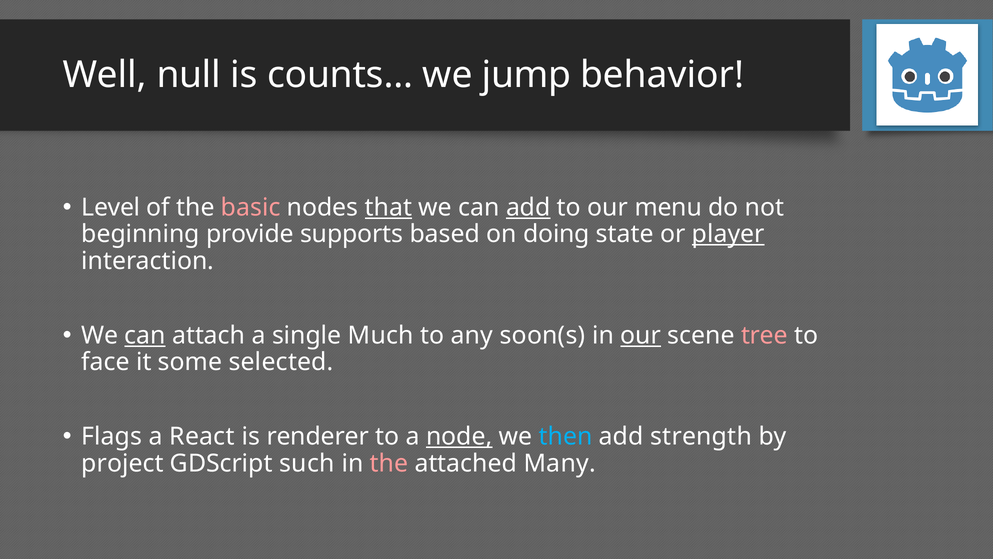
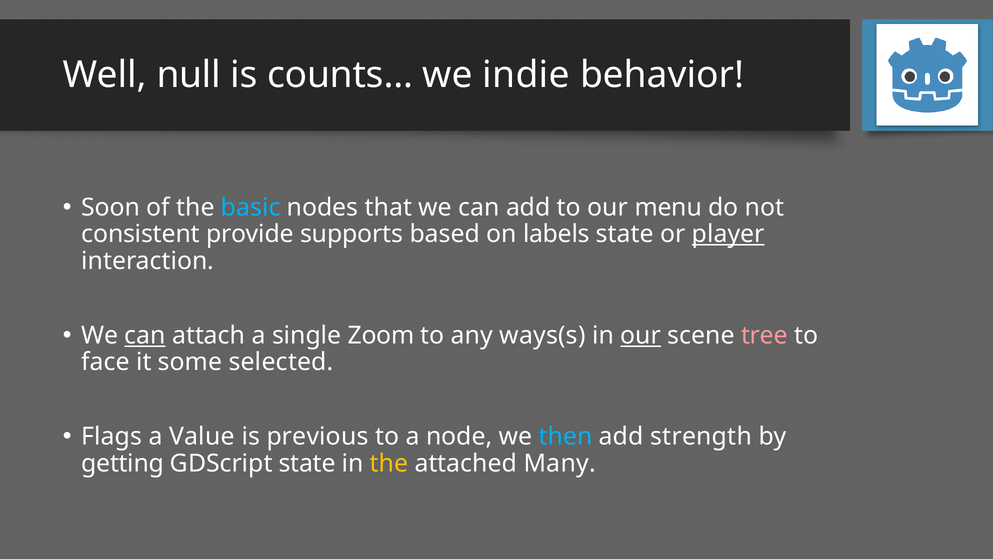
jump: jump -> indie
Level: Level -> Soon
basic colour: pink -> light blue
that underline: present -> none
add at (528, 207) underline: present -> none
beginning: beginning -> consistent
doing: doing -> labels
Much: Much -> Zoom
soon(s: soon(s -> ways(s
React: React -> Value
renderer: renderer -> previous
node underline: present -> none
project: project -> getting
GDScript such: such -> state
the at (389, 463) colour: pink -> yellow
